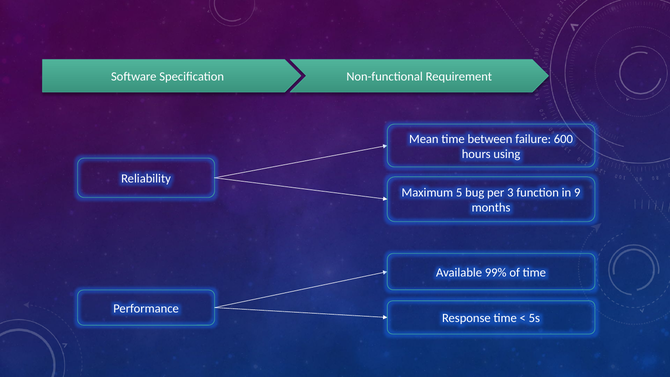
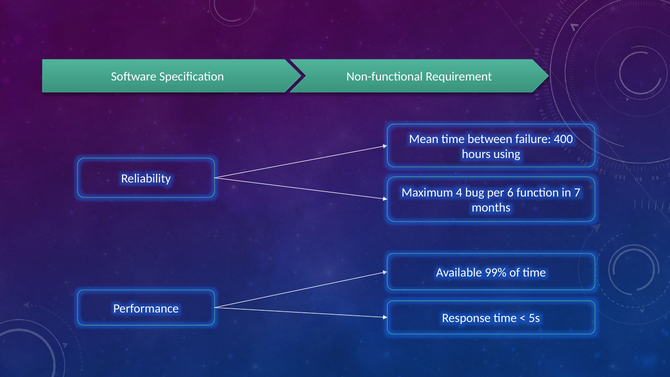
600: 600 -> 400
5: 5 -> 4
3: 3 -> 6
9: 9 -> 7
